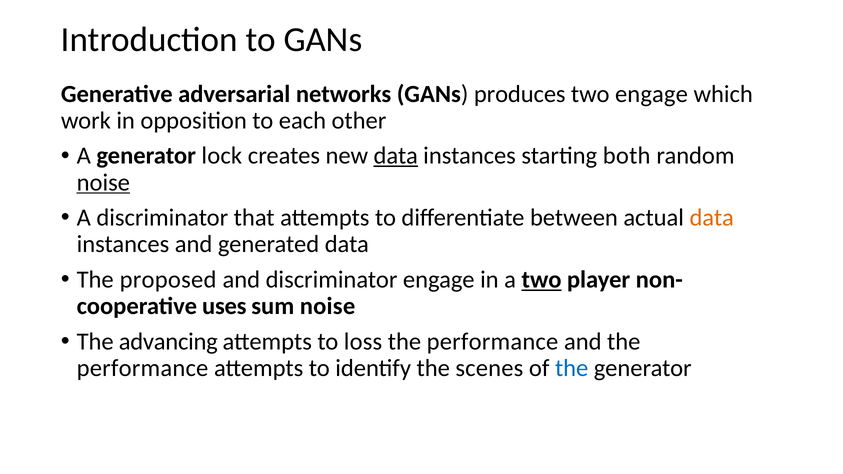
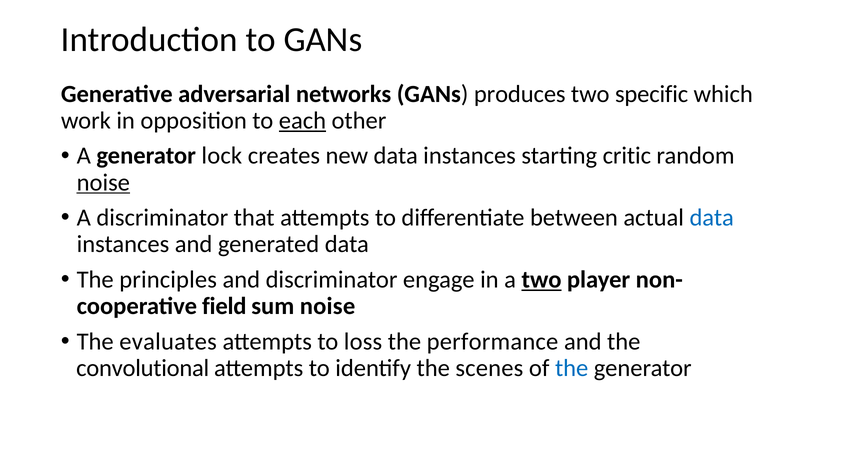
two engage: engage -> specific
each underline: none -> present
data at (396, 156) underline: present -> none
both: both -> critic
data at (712, 218) colour: orange -> blue
proposed: proposed -> principles
uses: uses -> field
advancing: advancing -> evaluates
performance at (143, 368): performance -> convolutional
